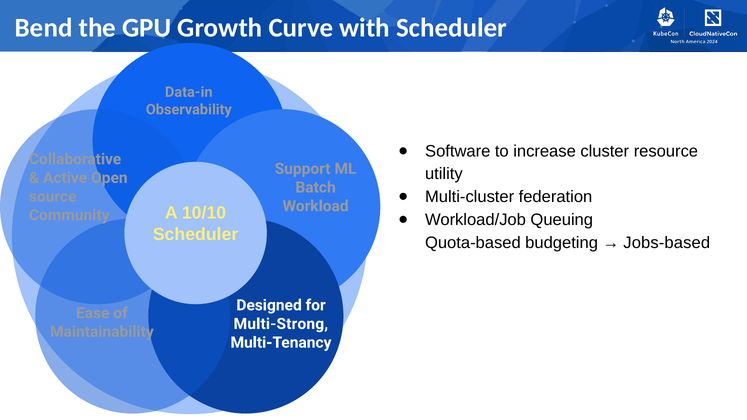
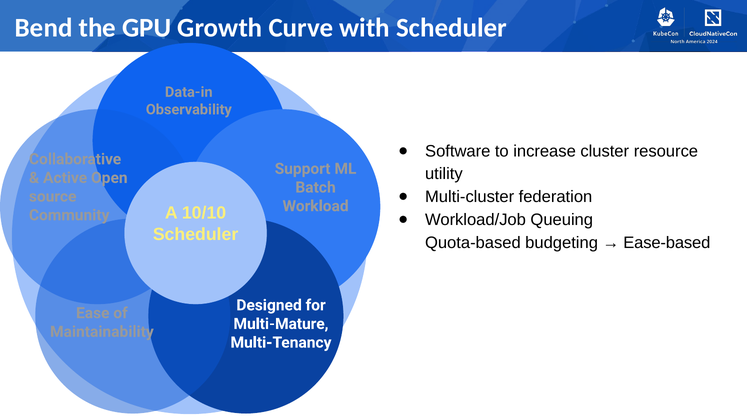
Jobs-based: Jobs-based -> Ease-based
Multi-Strong: Multi-Strong -> Multi-Mature
